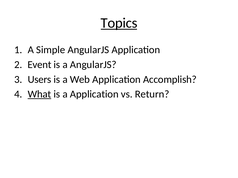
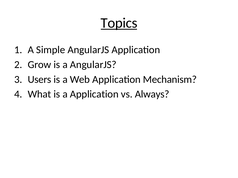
Event: Event -> Grow
Accomplish: Accomplish -> Mechanism
What underline: present -> none
Return: Return -> Always
